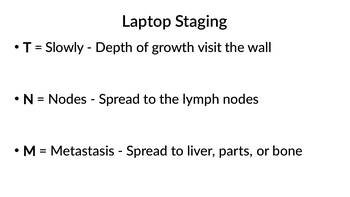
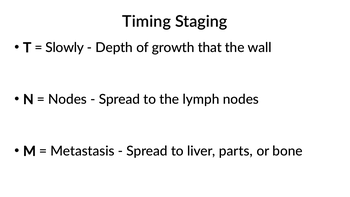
Laptop: Laptop -> Timing
visit: visit -> that
